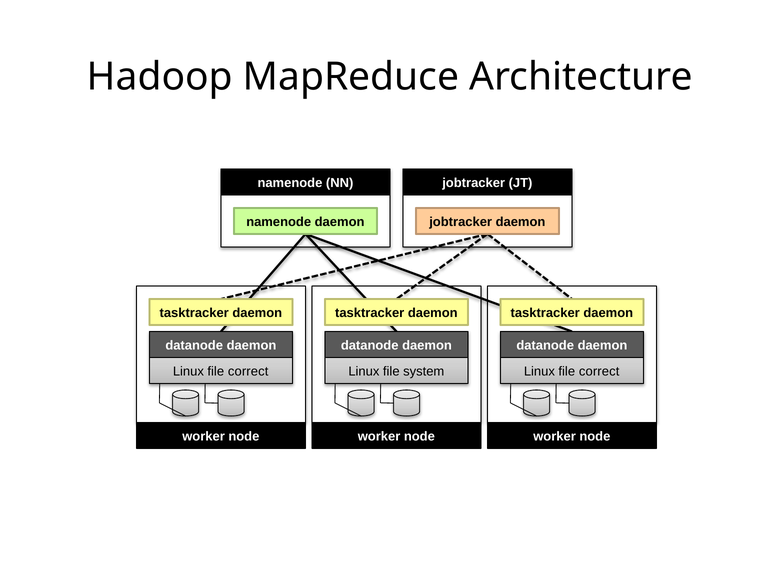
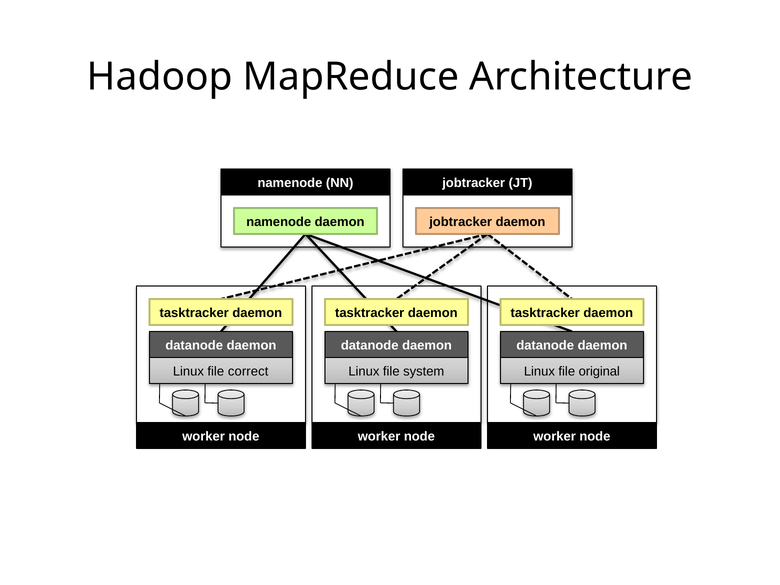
correct at (599, 371): correct -> original
